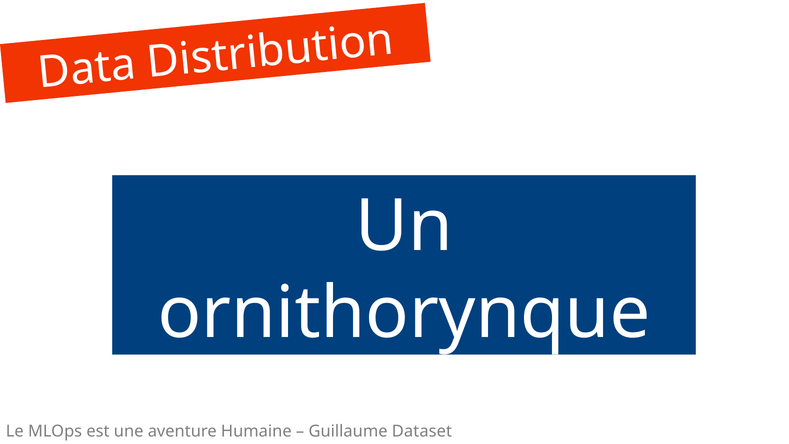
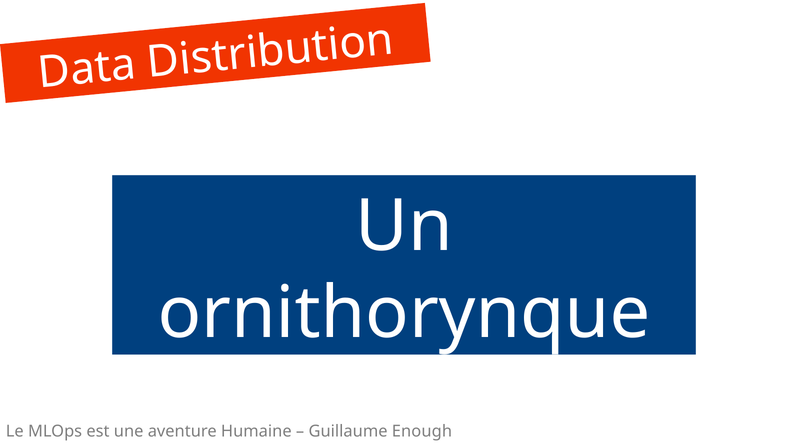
Dataset: Dataset -> Enough
